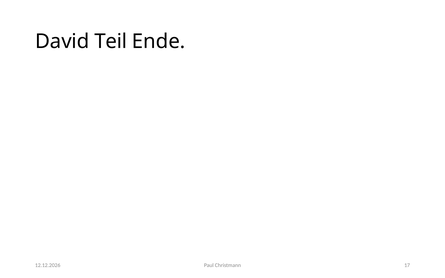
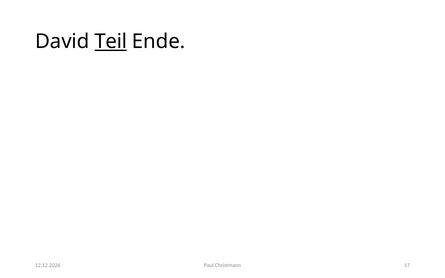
Teil underline: none -> present
